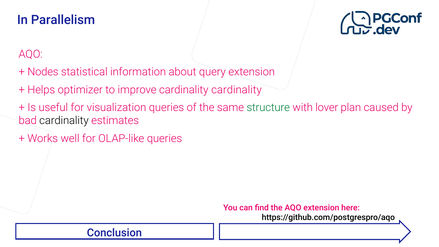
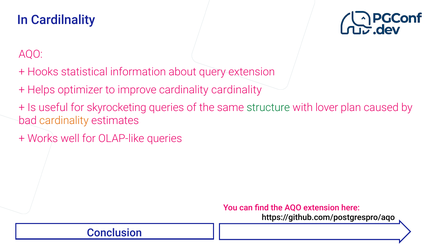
Parallelism: Parallelism -> Cardilnality
Nodes: Nodes -> Hooks
visualization: visualization -> skyrocketing
cardinality at (64, 121) colour: black -> orange
